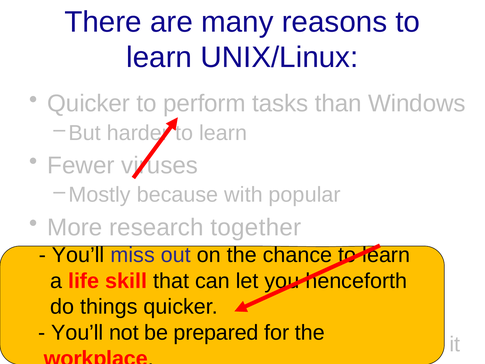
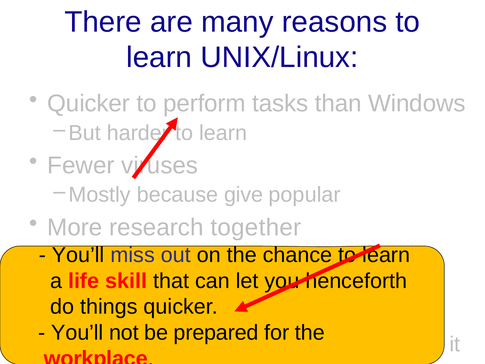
with: with -> give
